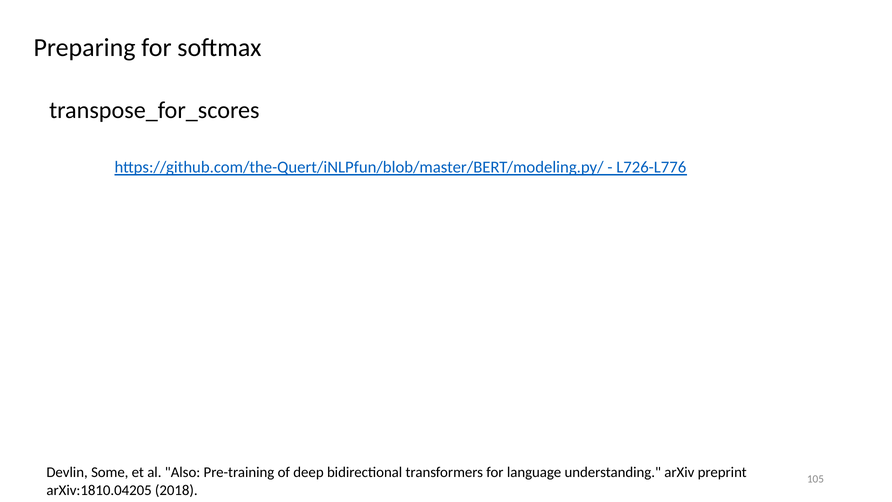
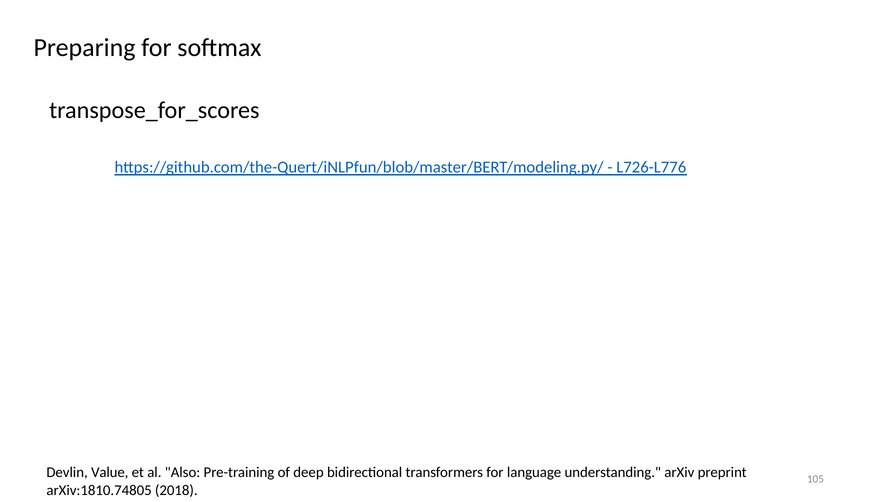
Some: Some -> Value
arXiv:1810.04205: arXiv:1810.04205 -> arXiv:1810.74805
